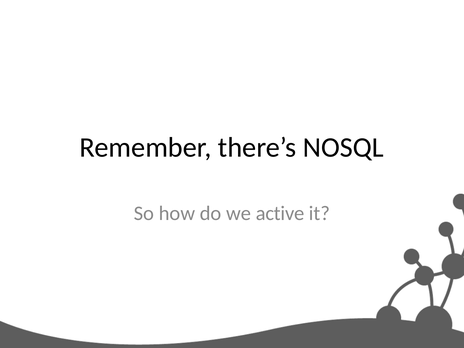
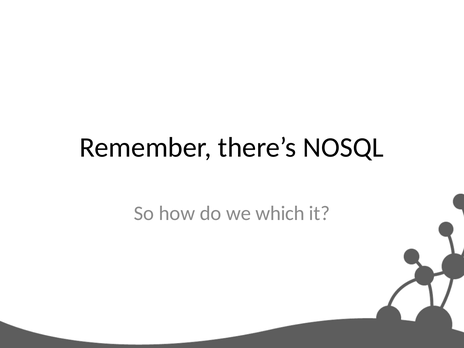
active: active -> which
